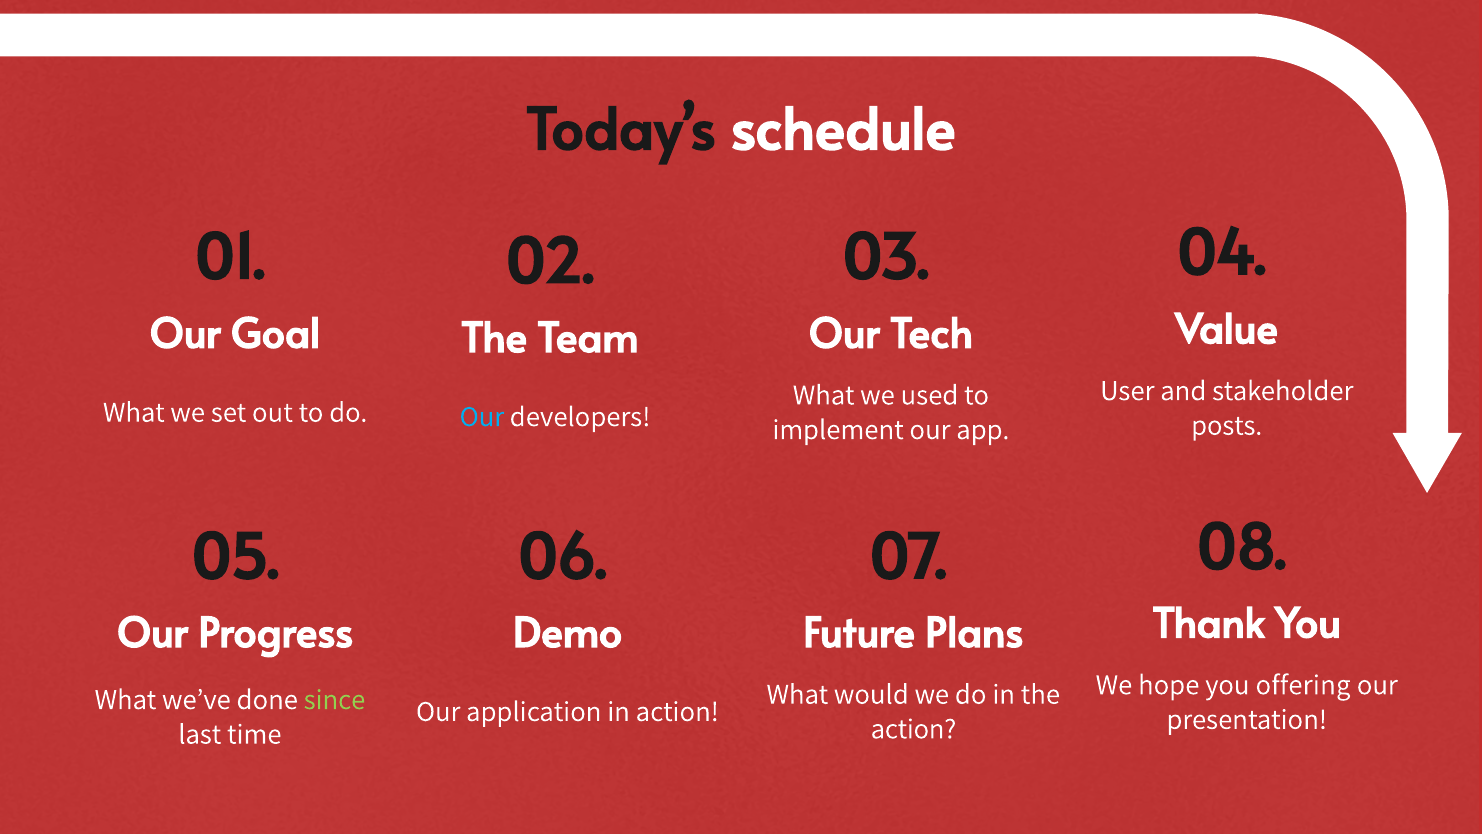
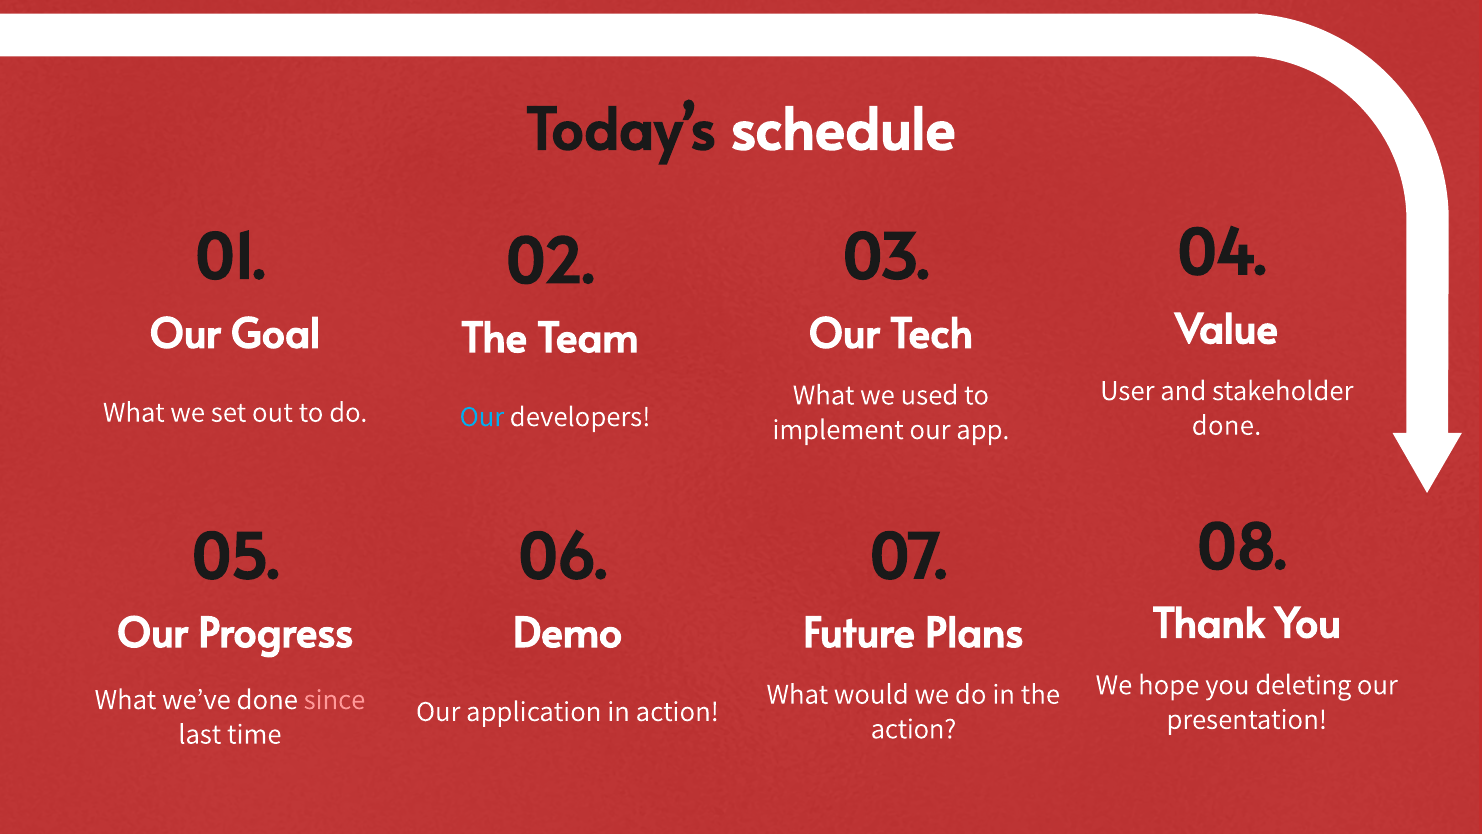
posts at (1227, 425): posts -> done
offering: offering -> deleting
since colour: light green -> pink
